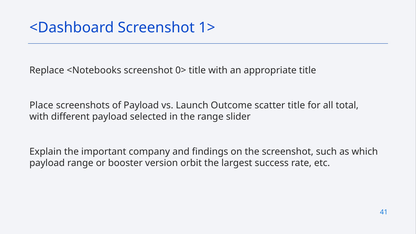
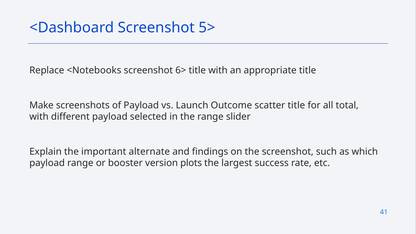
1>: 1> -> 5>
0>: 0> -> 6>
Place: Place -> Make
company: company -> alternate
orbit: orbit -> plots
